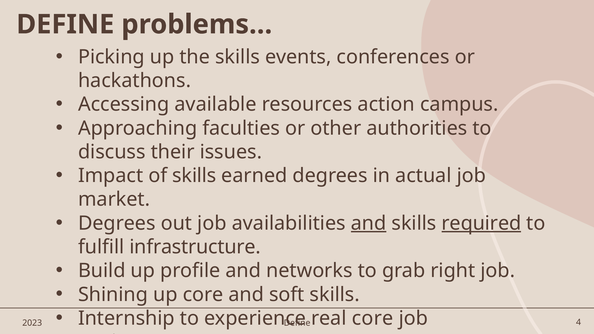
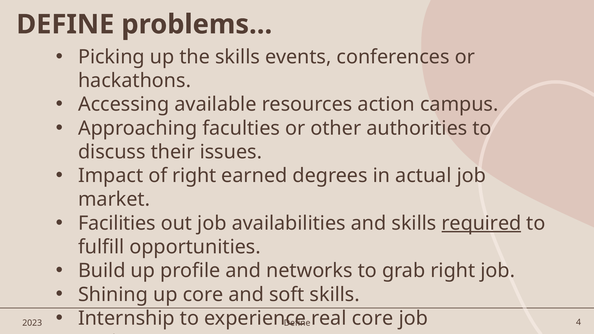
of skills: skills -> right
Degrees at (117, 223): Degrees -> Facilities
and at (369, 223) underline: present -> none
infrastructure: infrastructure -> opportunities
